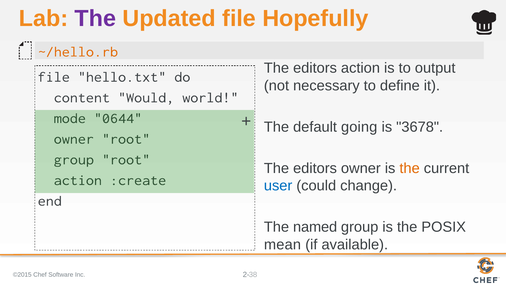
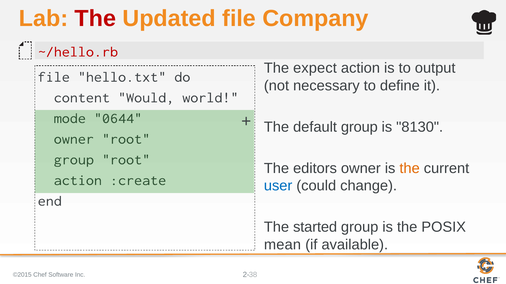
The at (95, 18) colour: purple -> red
Hopefully: Hopefully -> Company
~/hello.rb colour: orange -> red
editors at (315, 68): editors -> expect
default going: going -> group
3678: 3678 -> 8130
named: named -> started
